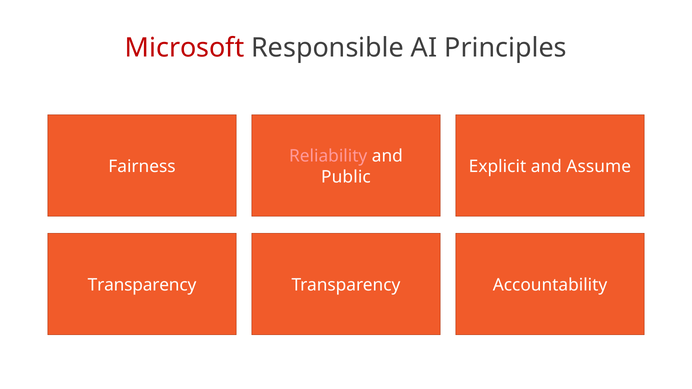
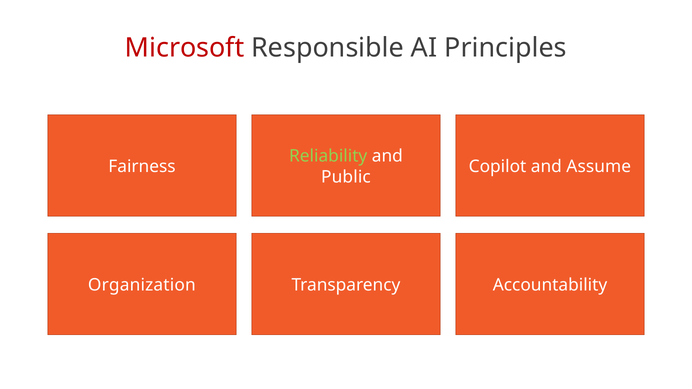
Reliability colour: pink -> light green
Explicit: Explicit -> Copilot
Transparency at (142, 285): Transparency -> Organization
